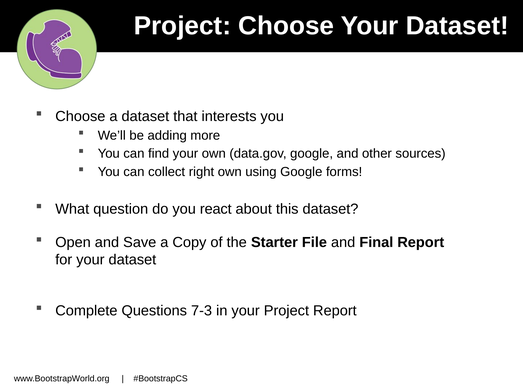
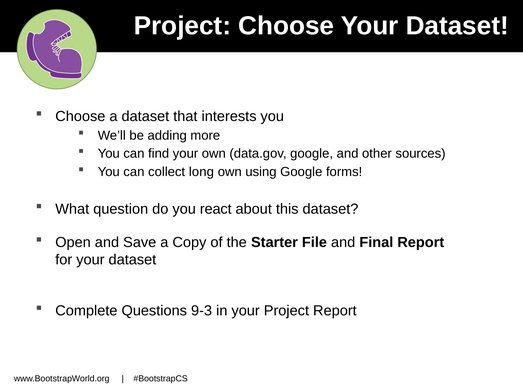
right: right -> long
7-3: 7-3 -> 9-3
